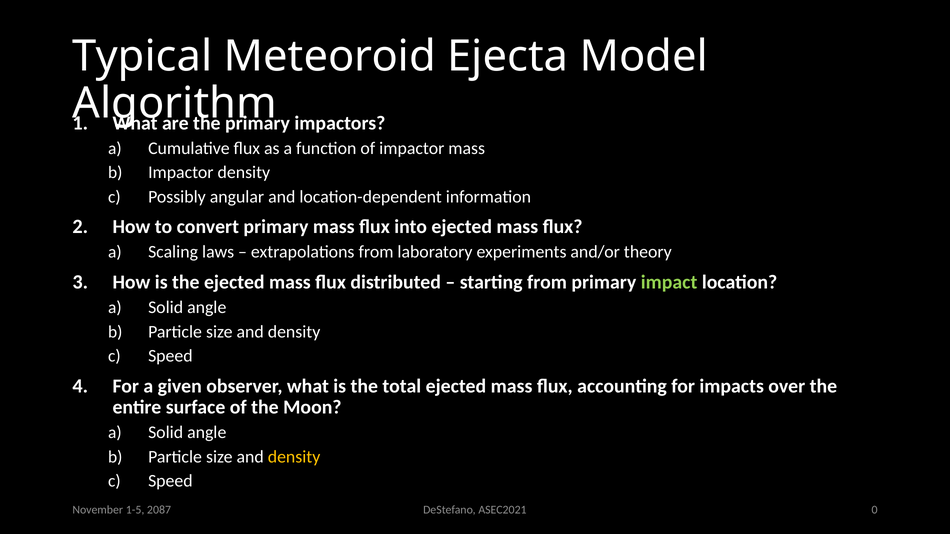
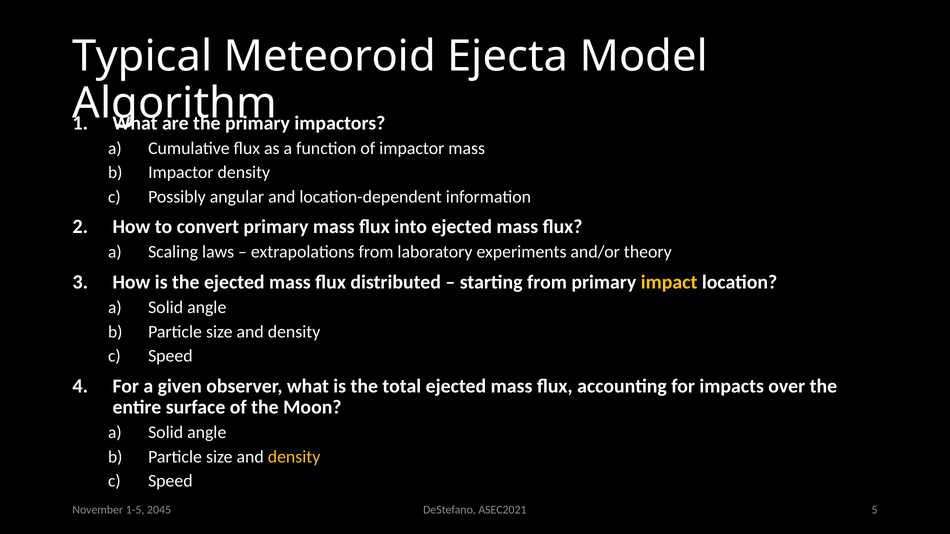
impact colour: light green -> yellow
0: 0 -> 5
2087: 2087 -> 2045
